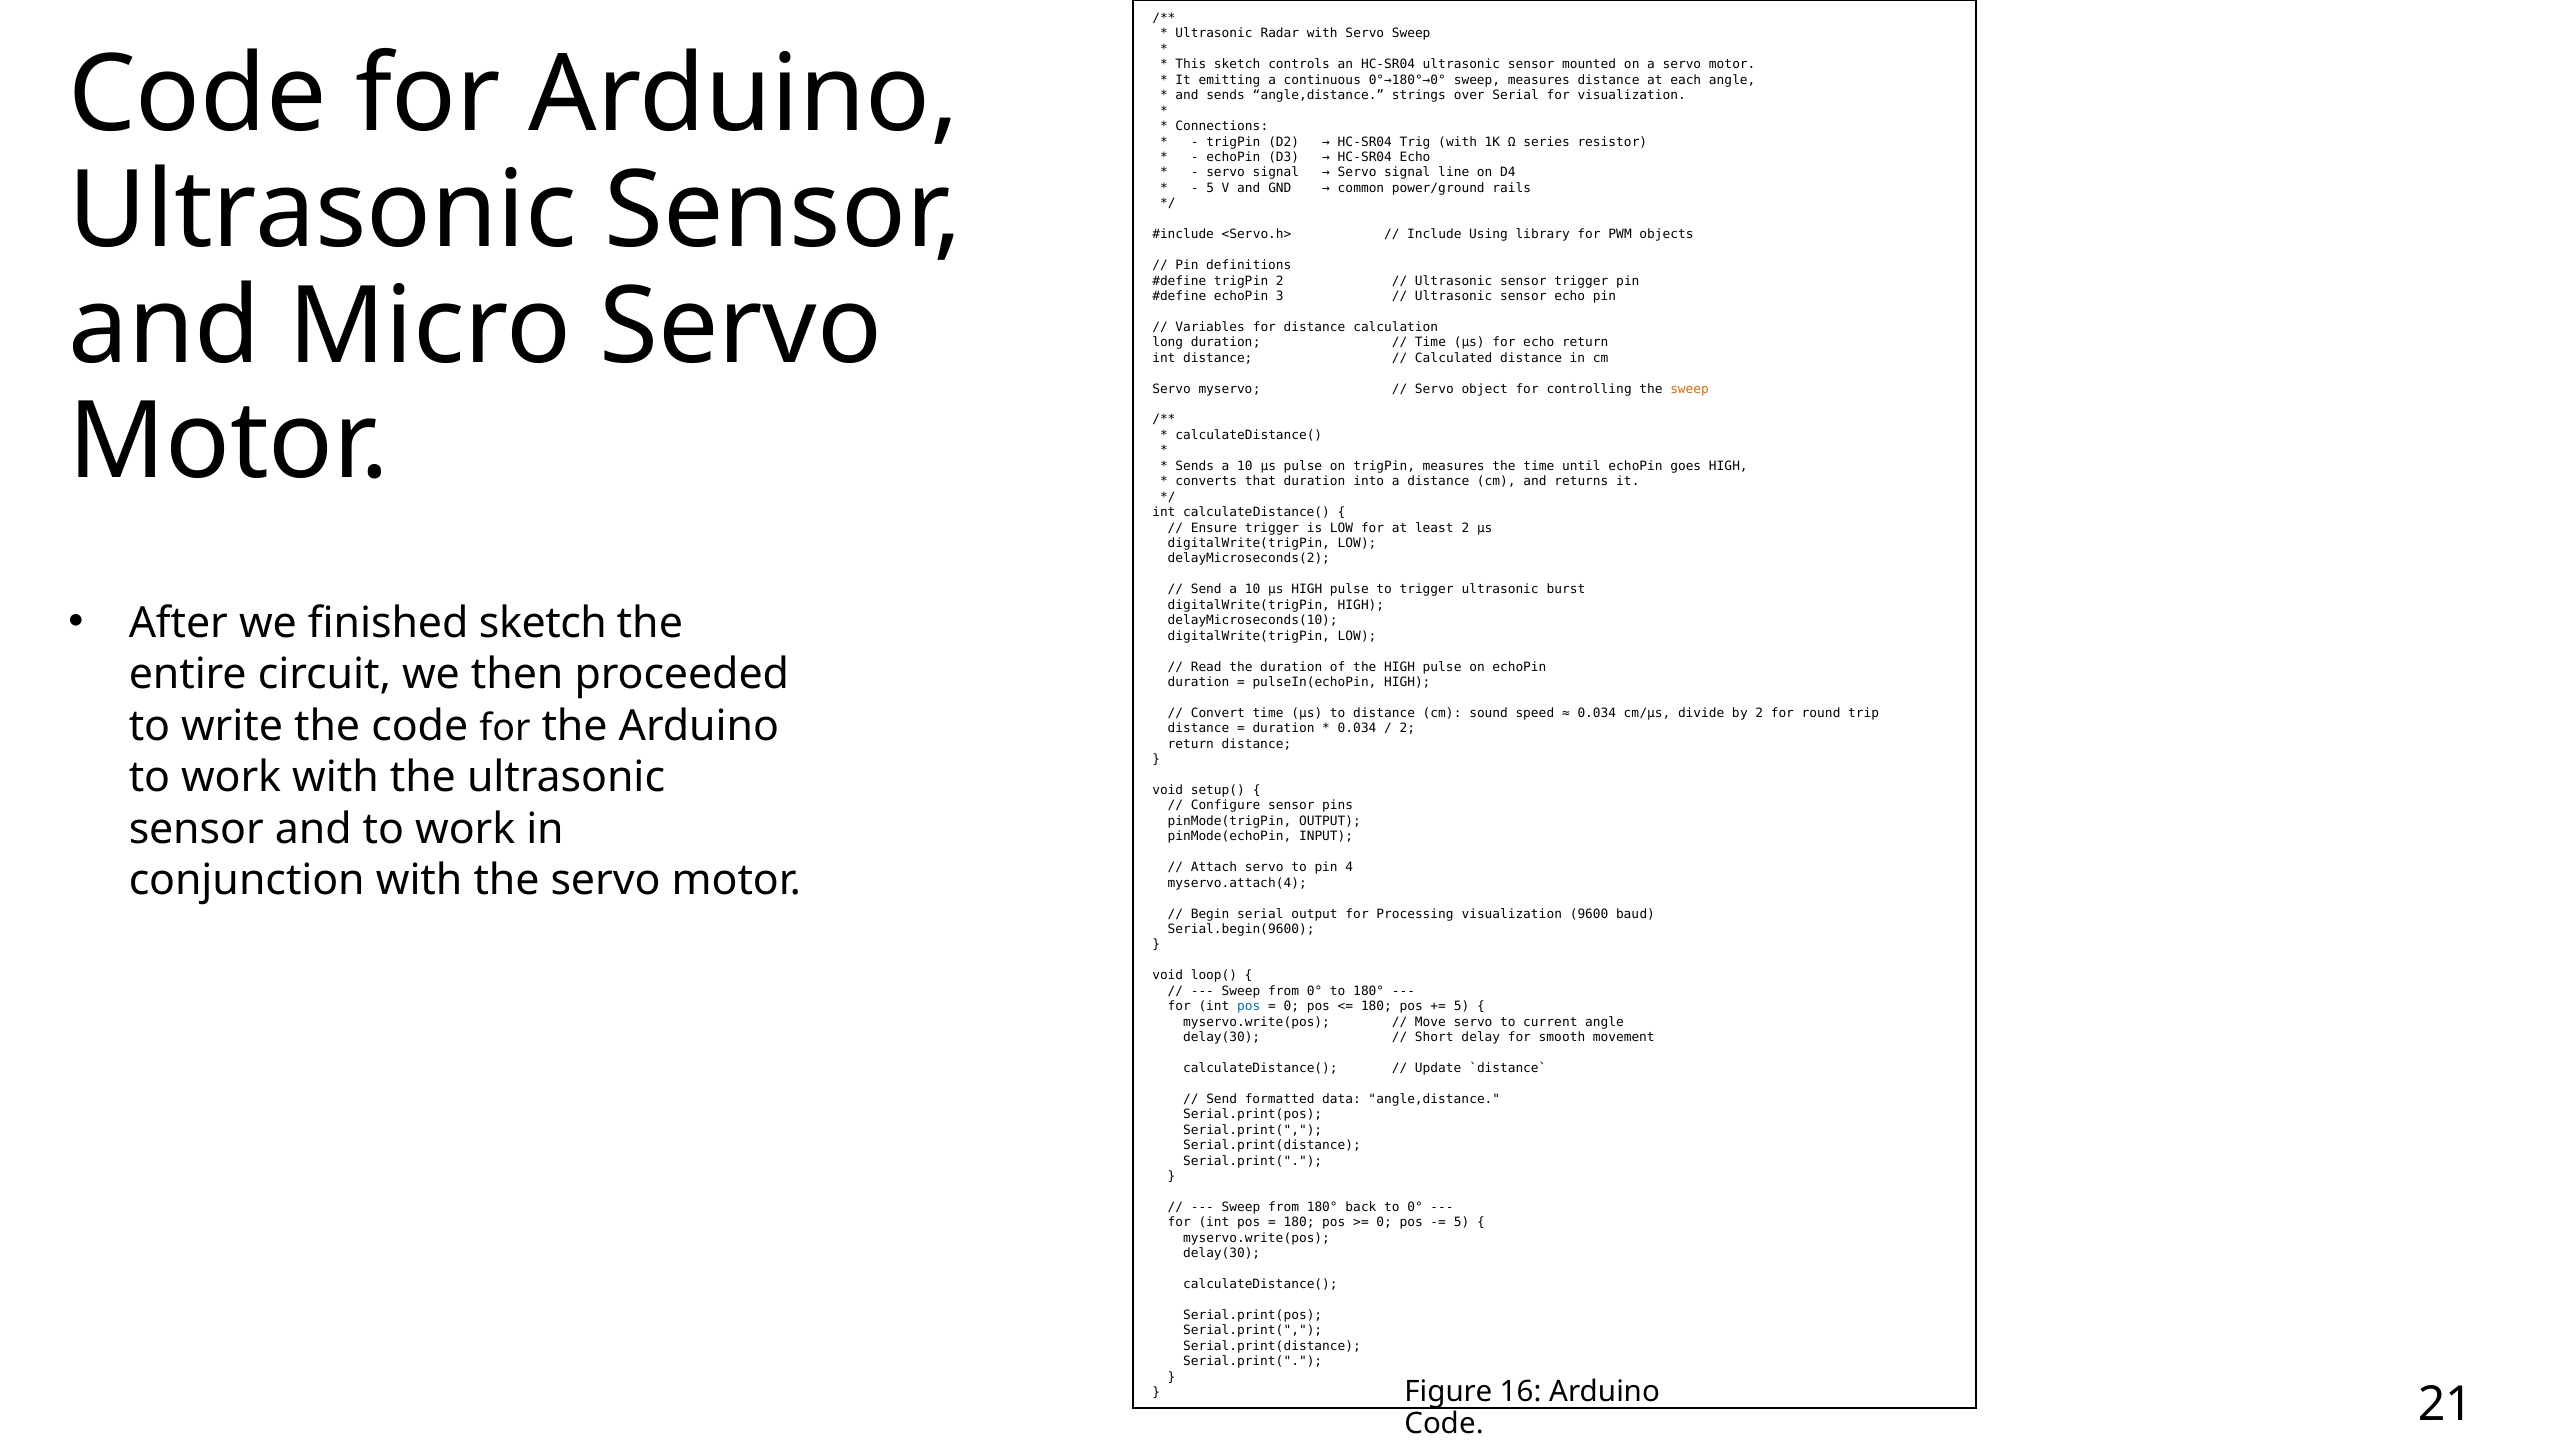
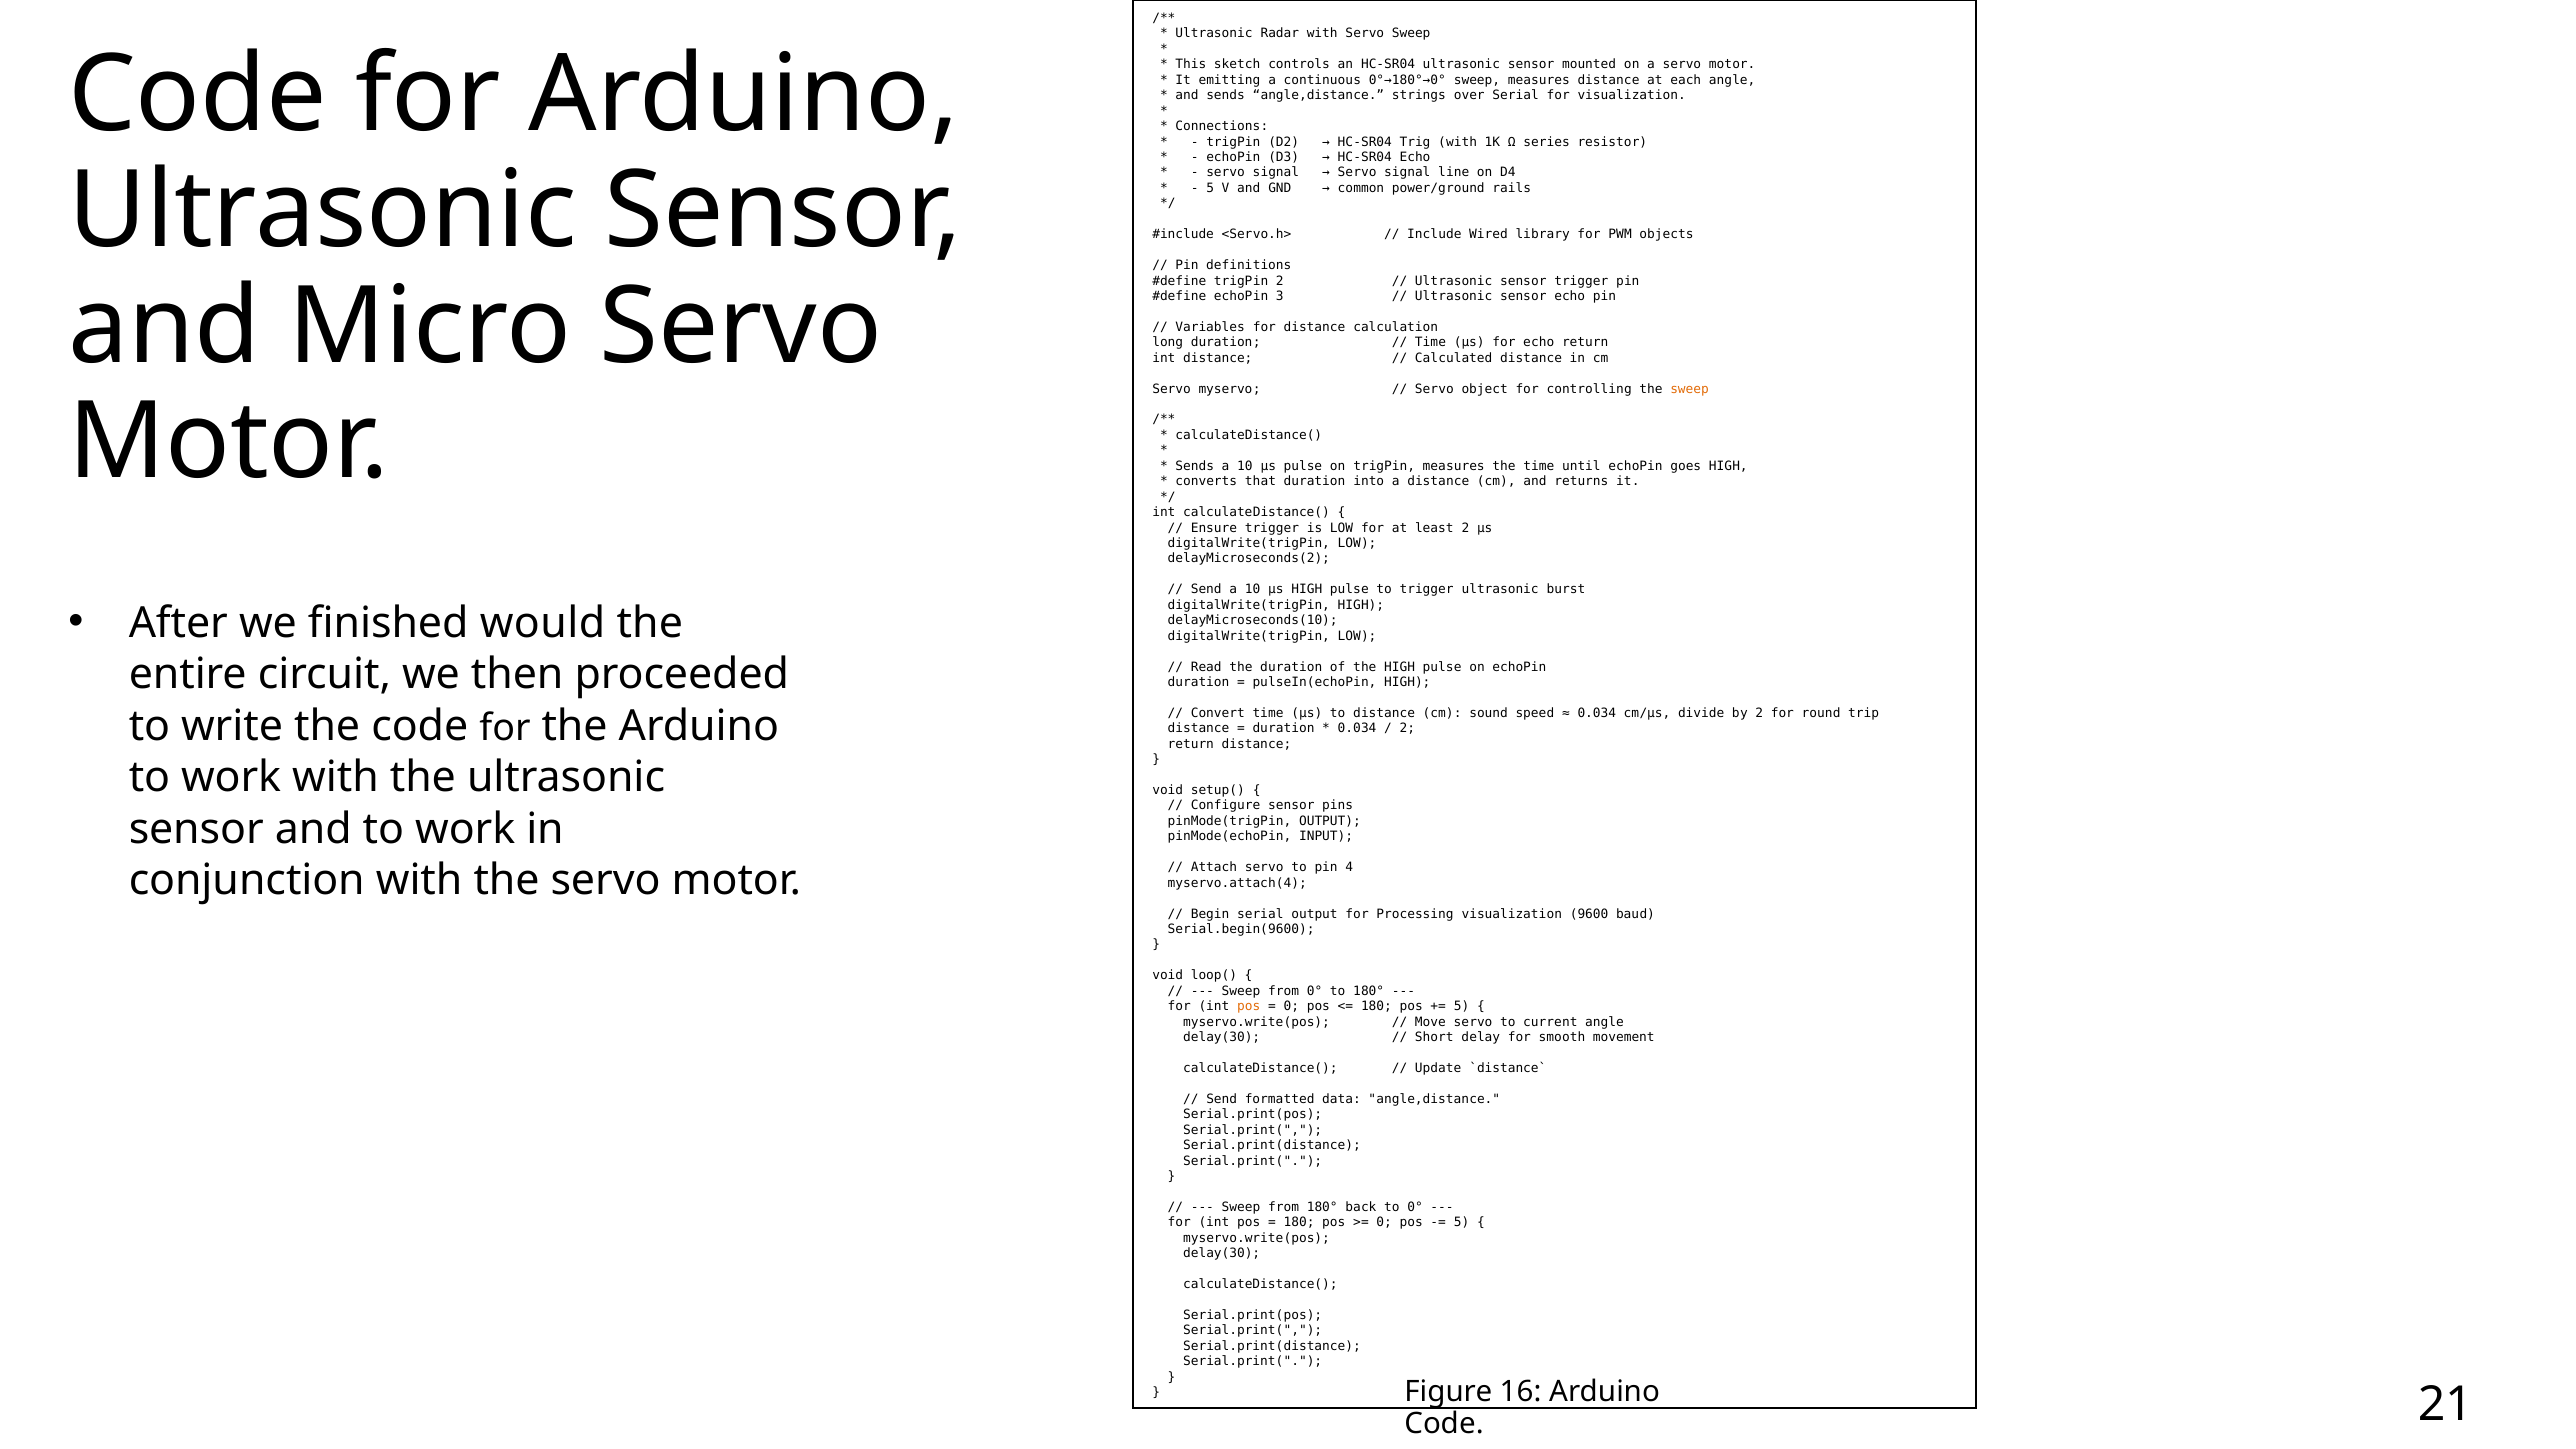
Using: Using -> Wired
finished sketch: sketch -> would
pos at (1249, 1006) colour: blue -> orange
